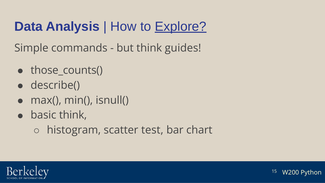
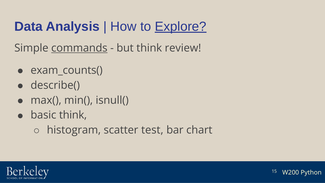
commands underline: none -> present
guides: guides -> review
those_counts(: those_counts( -> exam_counts(
